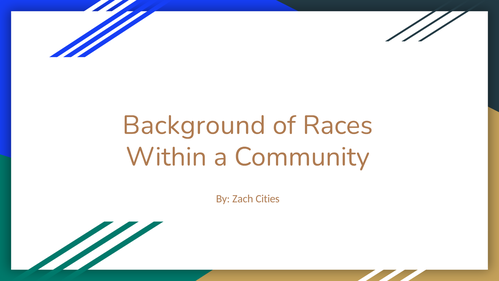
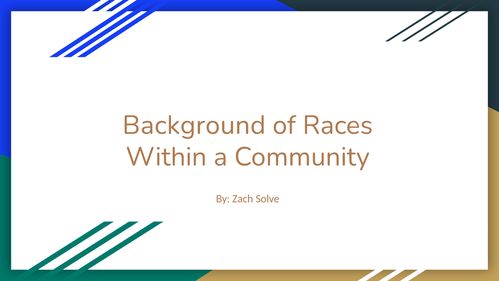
Cities: Cities -> Solve
